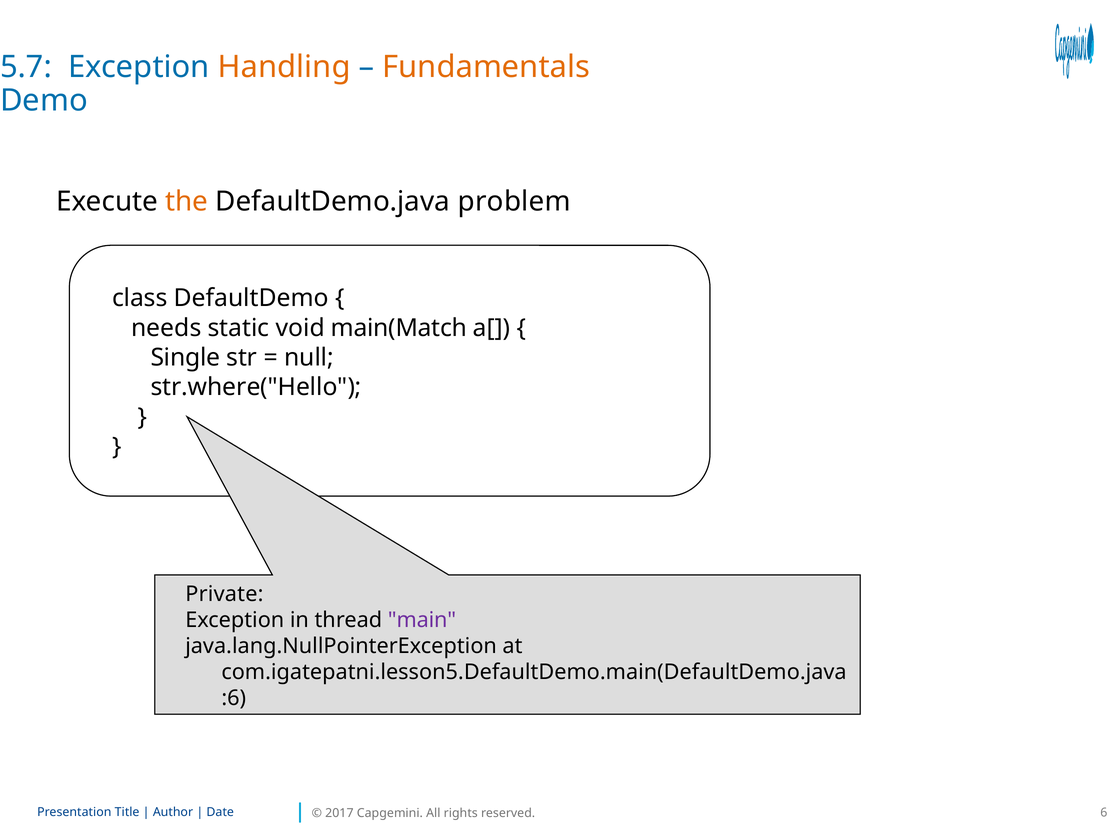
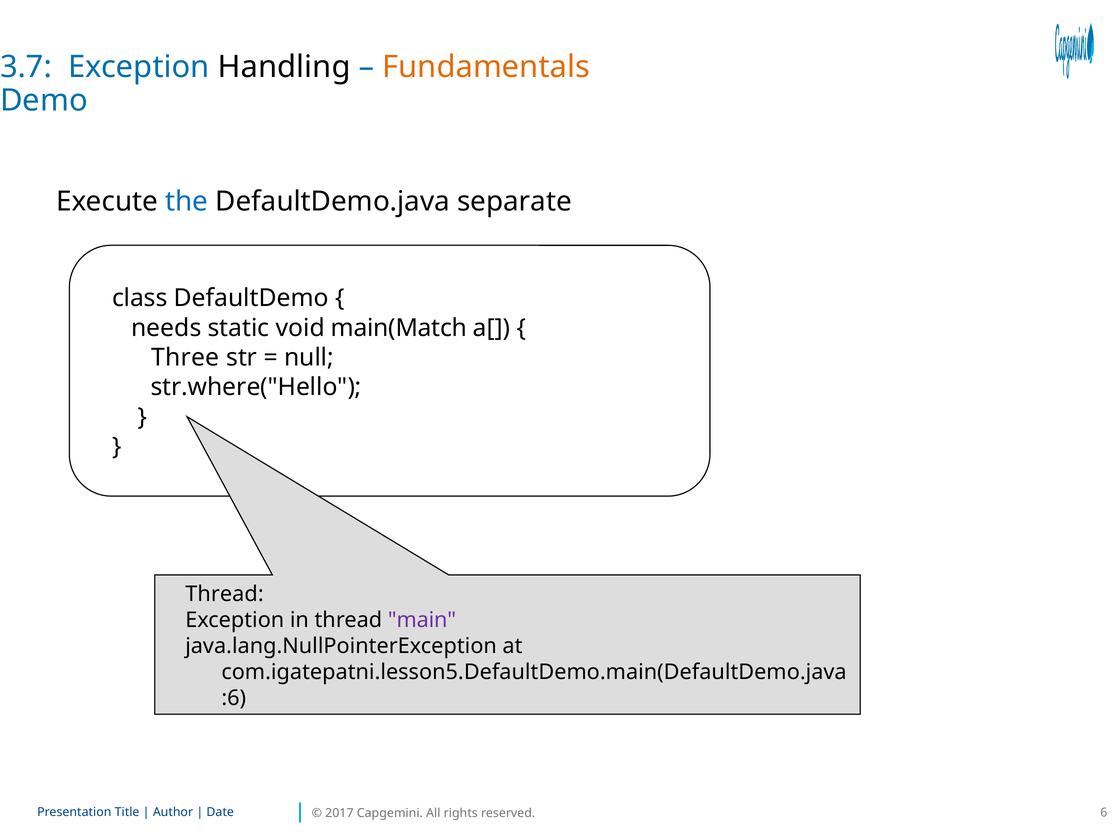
5.7: 5.7 -> 3.7
Handling colour: orange -> black
the colour: orange -> blue
problem: problem -> separate
Single: Single -> Three
Private at (224, 594): Private -> Thread
